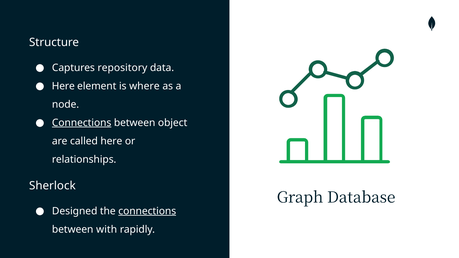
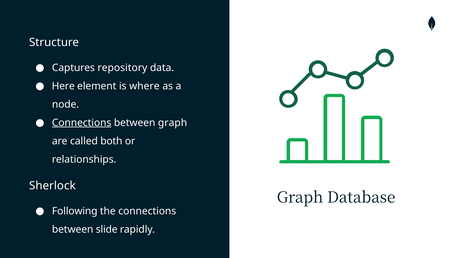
between object: object -> graph
called here: here -> both
Designed: Designed -> Following
connections at (147, 211) underline: present -> none
with: with -> slide
